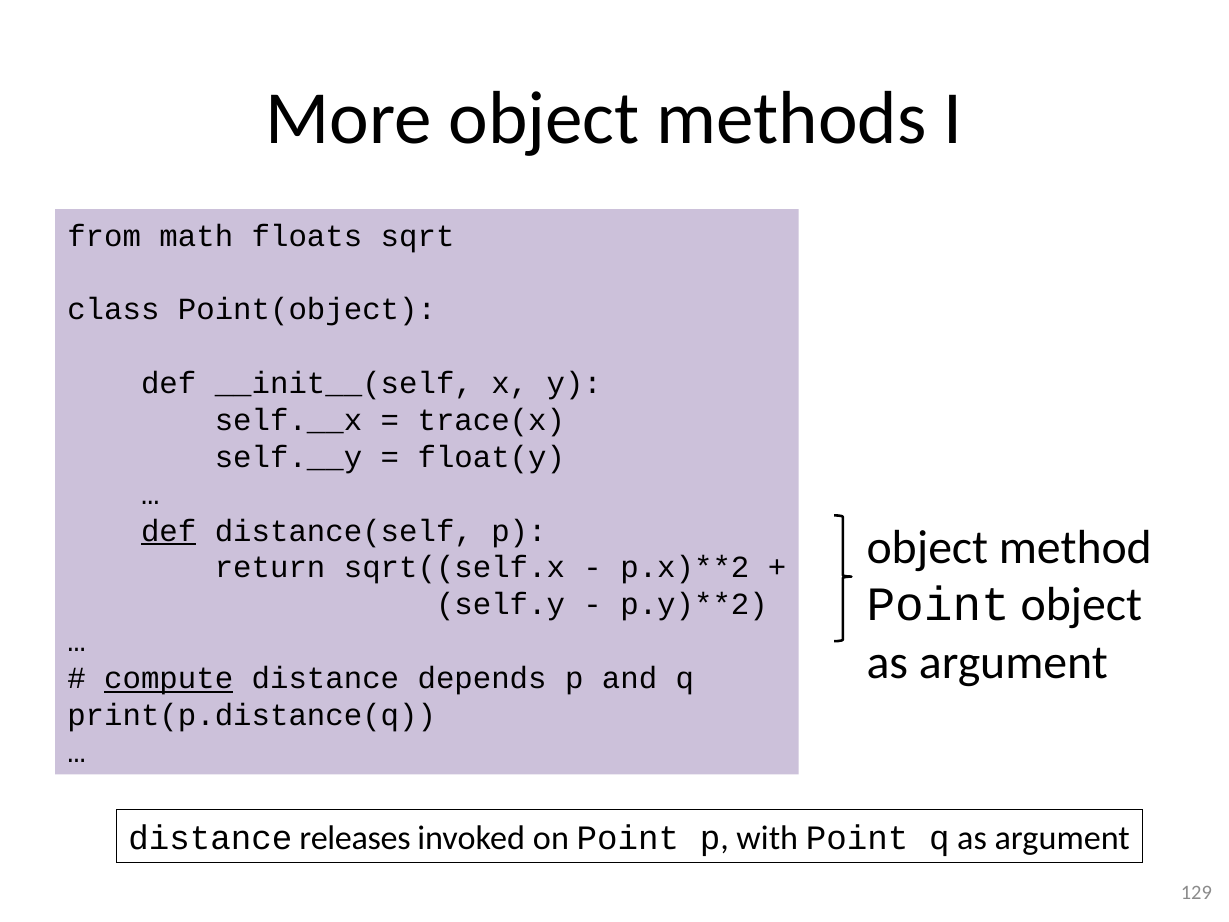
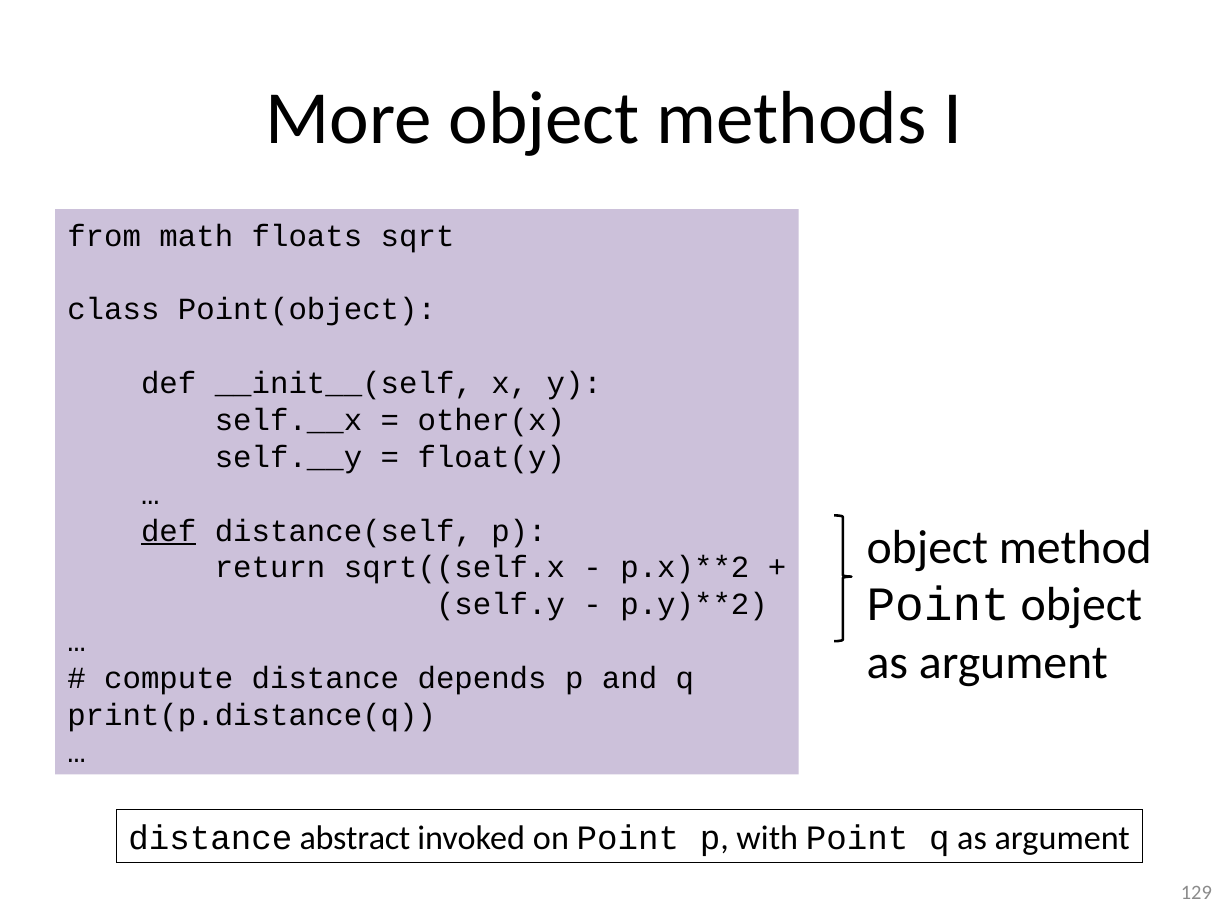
trace(x: trace(x -> other(x
compute underline: present -> none
releases: releases -> abstract
